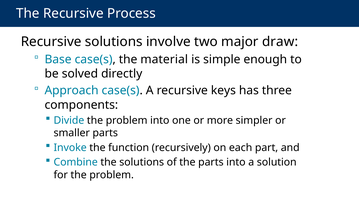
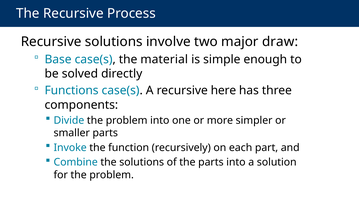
Approach: Approach -> Functions
keys: keys -> here
